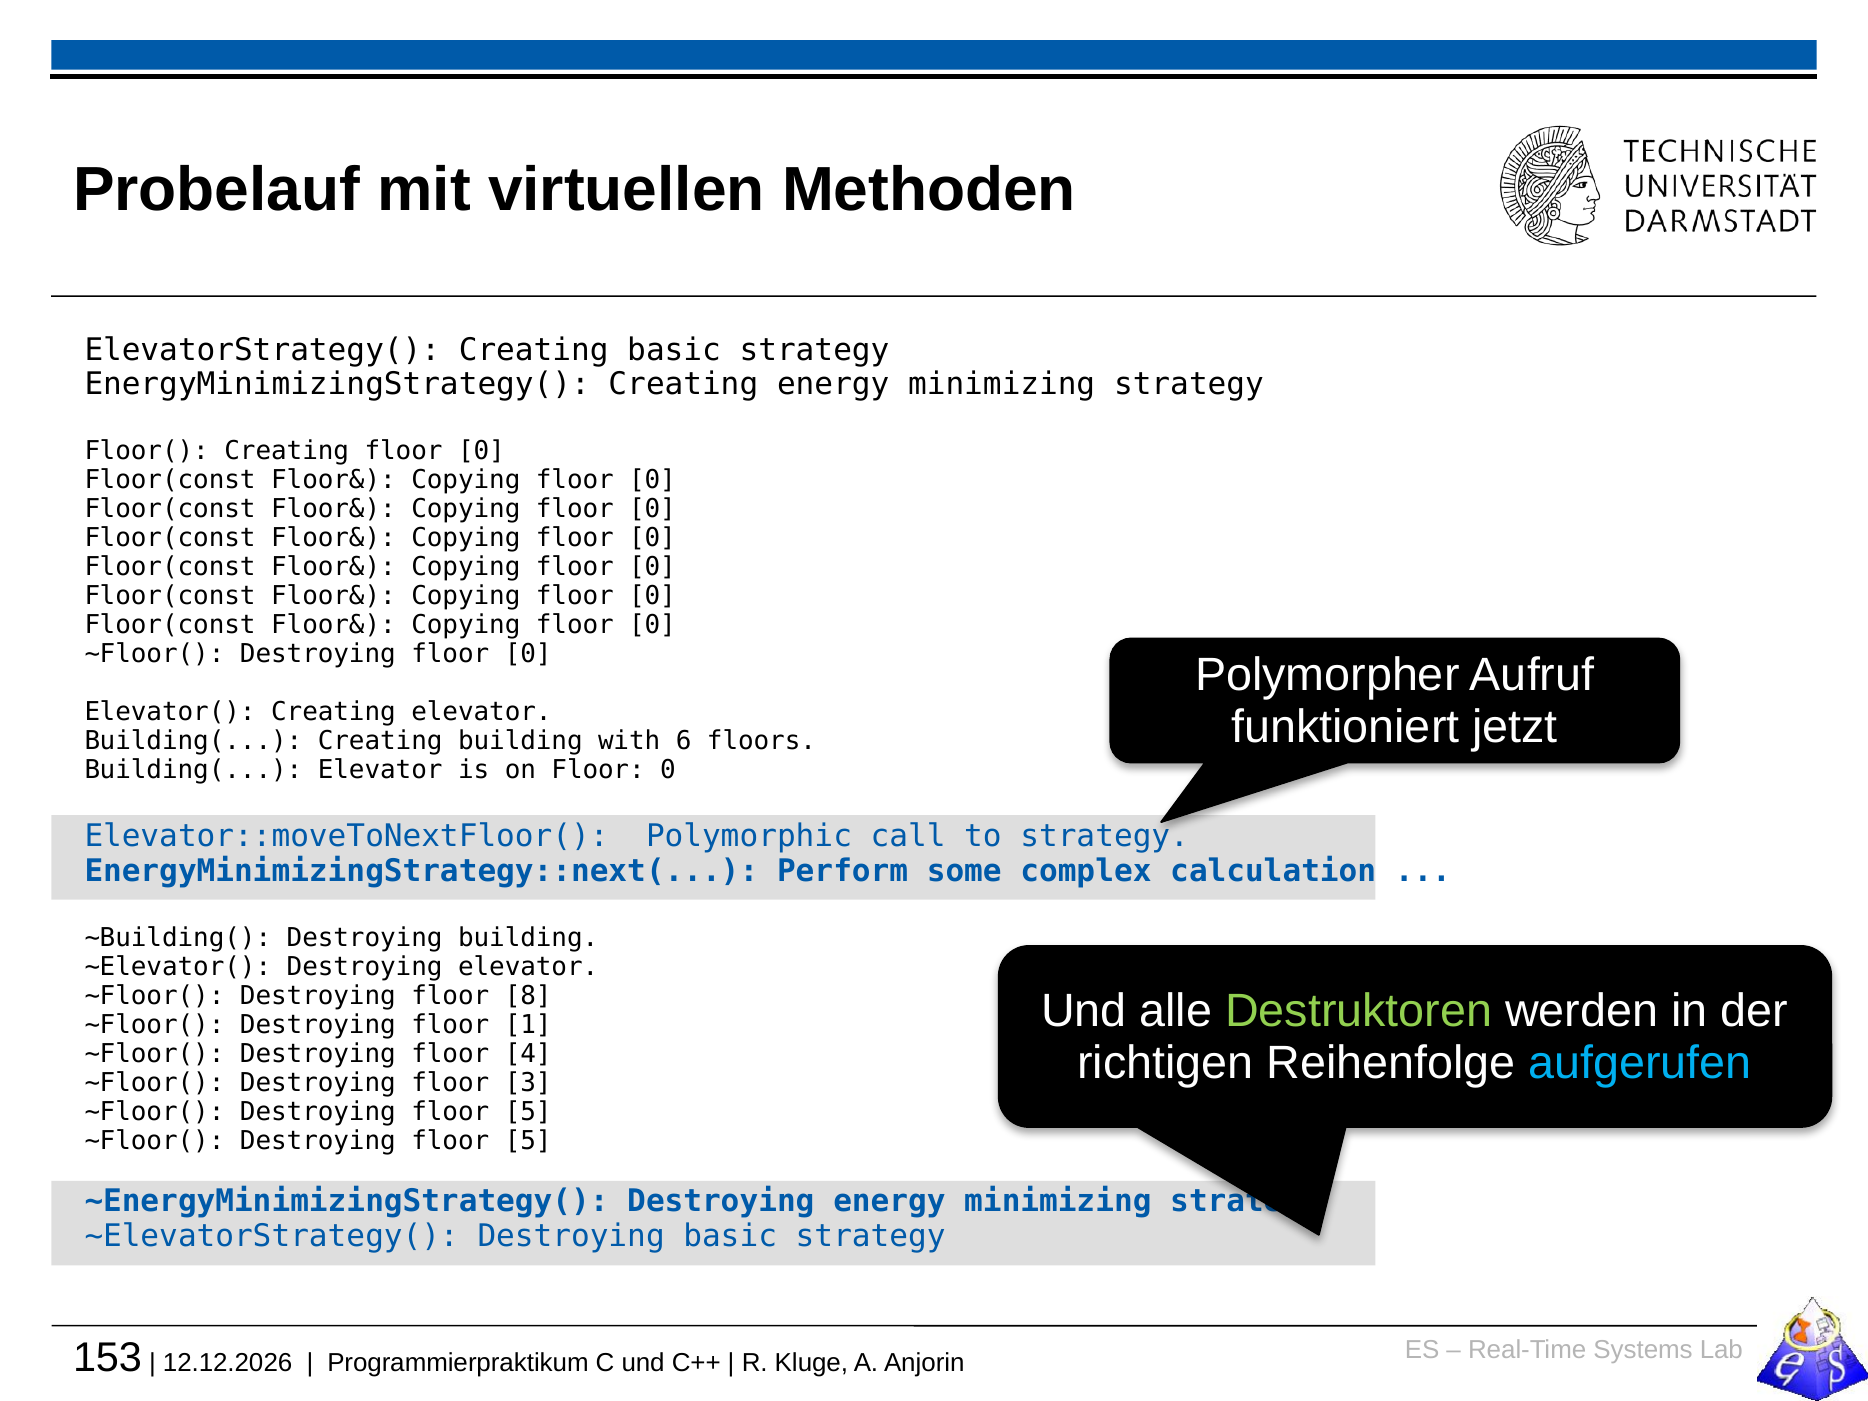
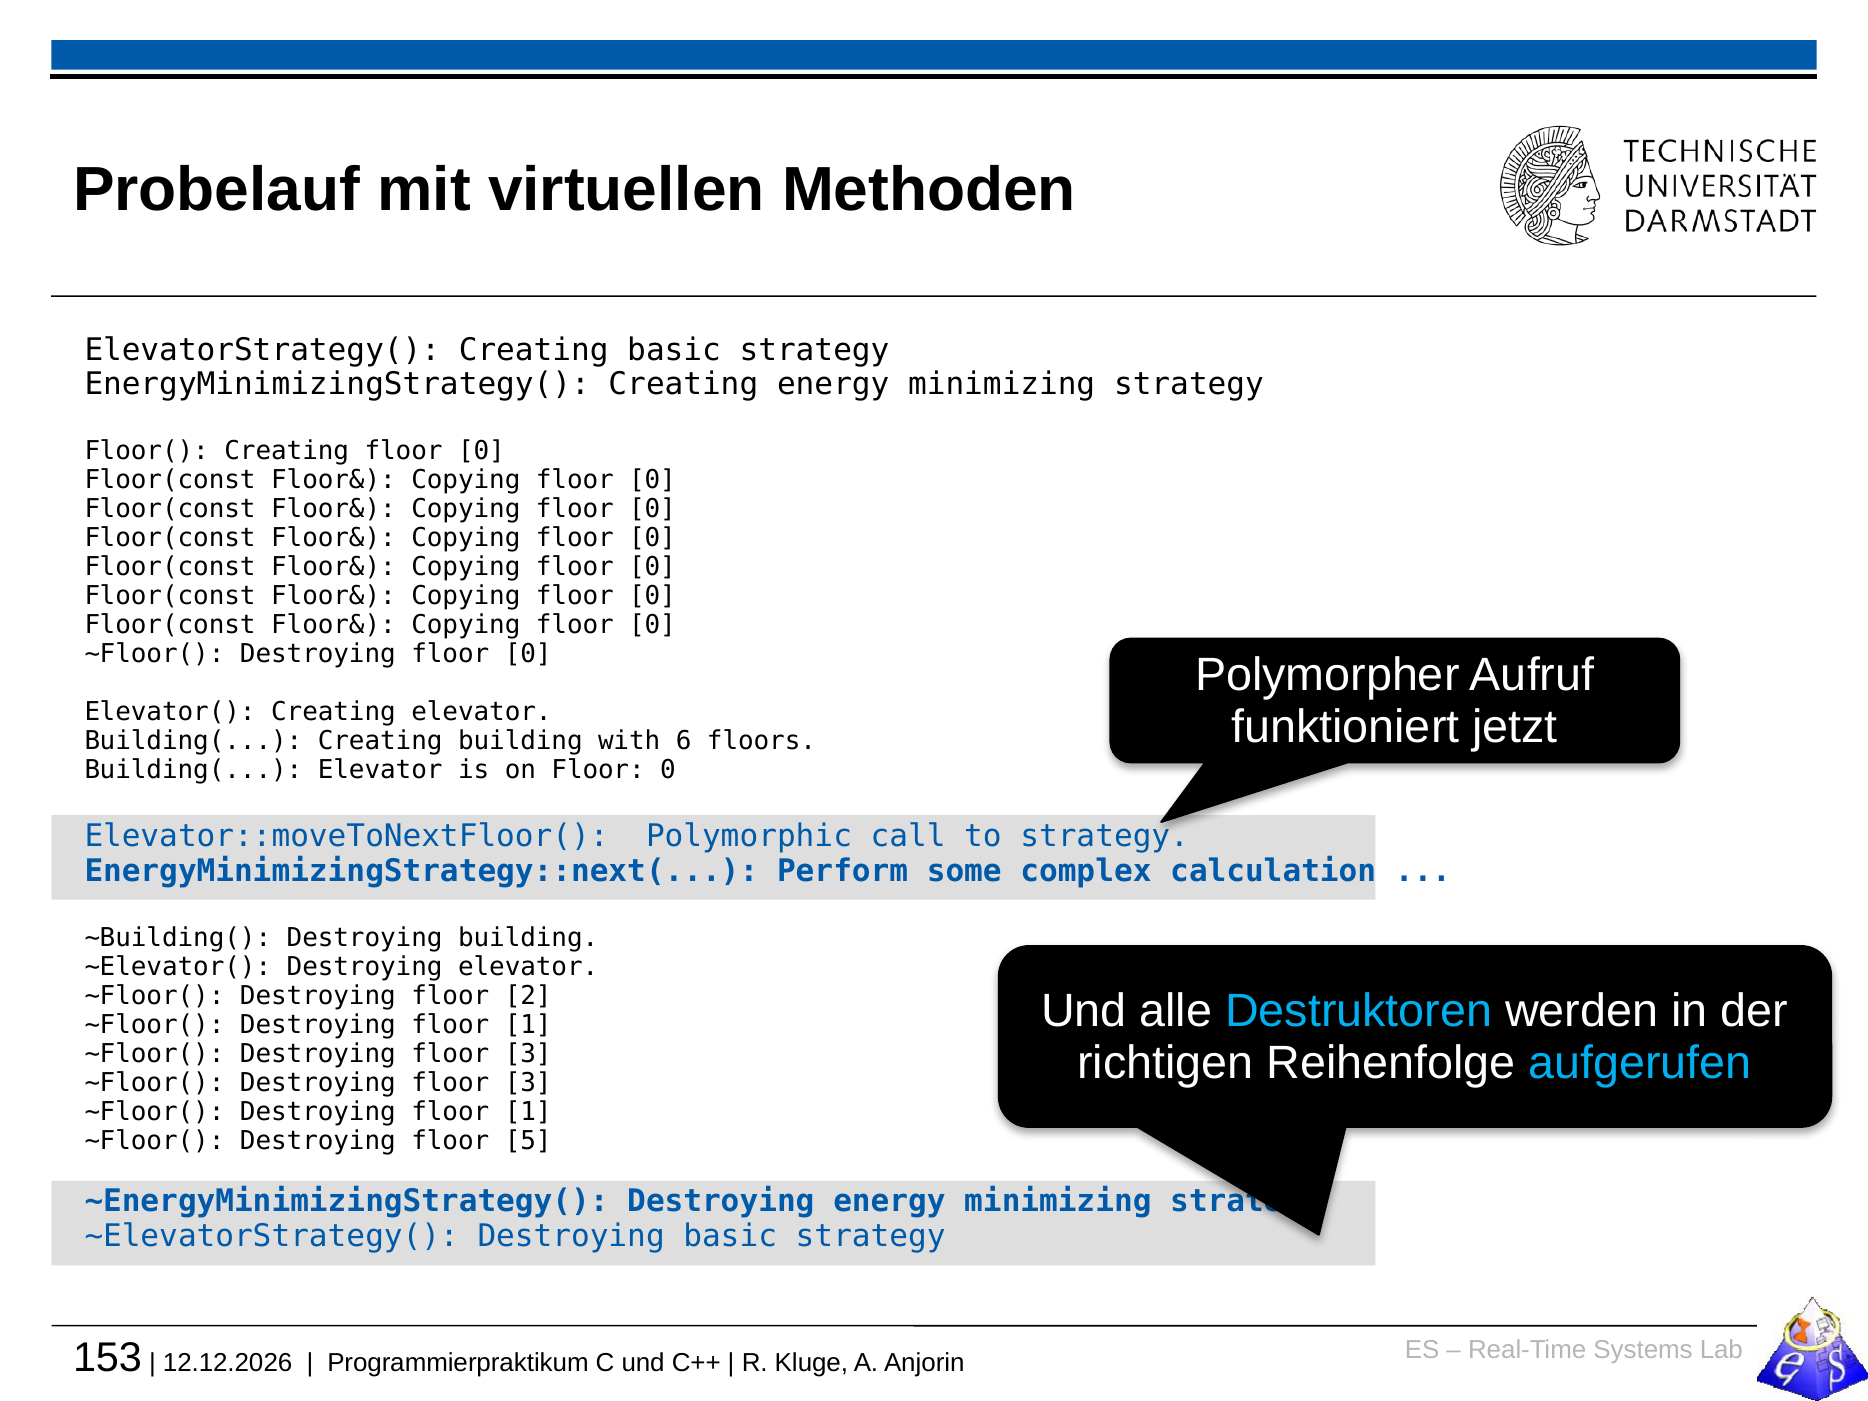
8: 8 -> 2
Destruktoren colour: light green -> light blue
4 at (528, 1054): 4 -> 3
5 at (528, 1112): 5 -> 1
